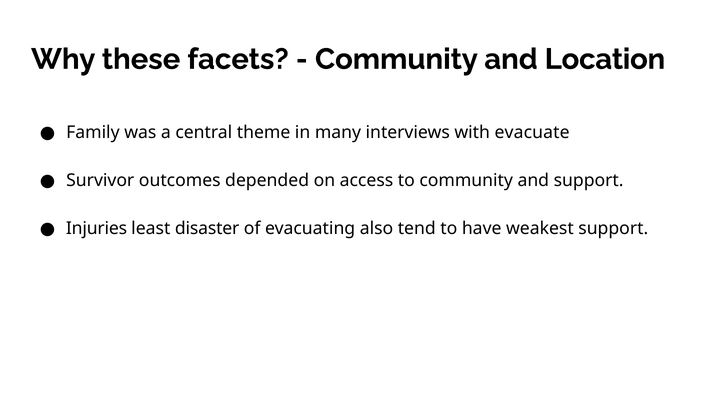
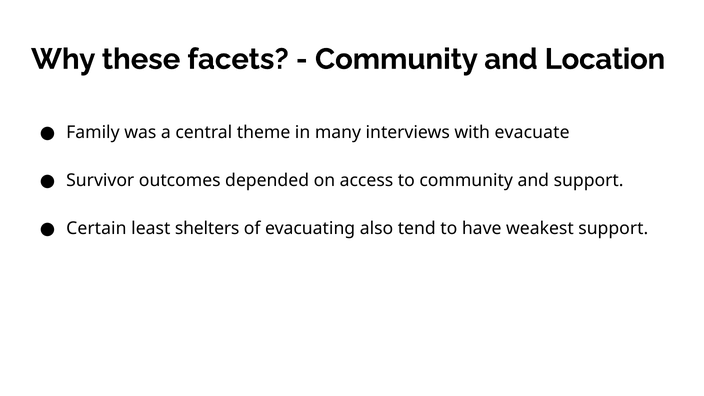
Injuries: Injuries -> Certain
disaster: disaster -> shelters
